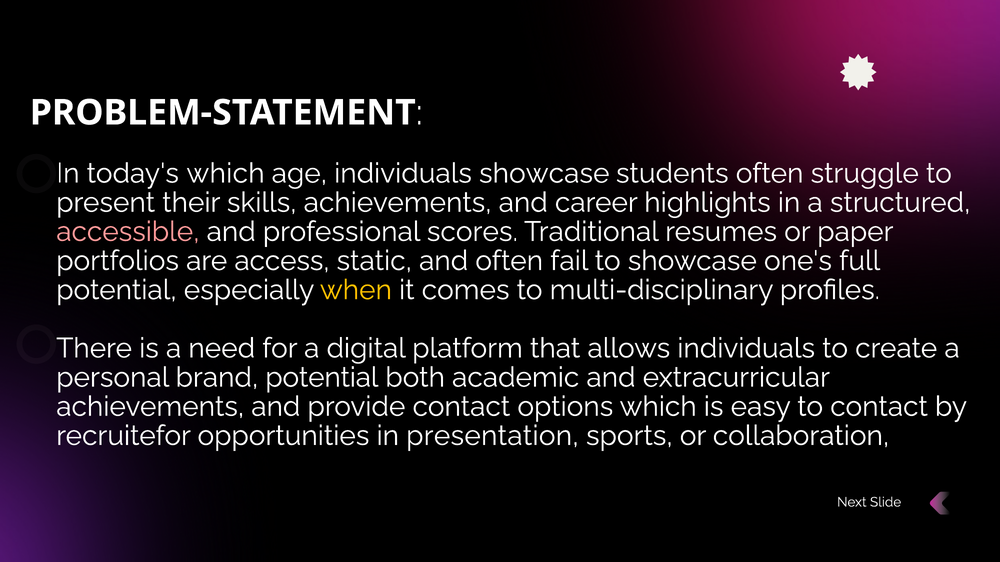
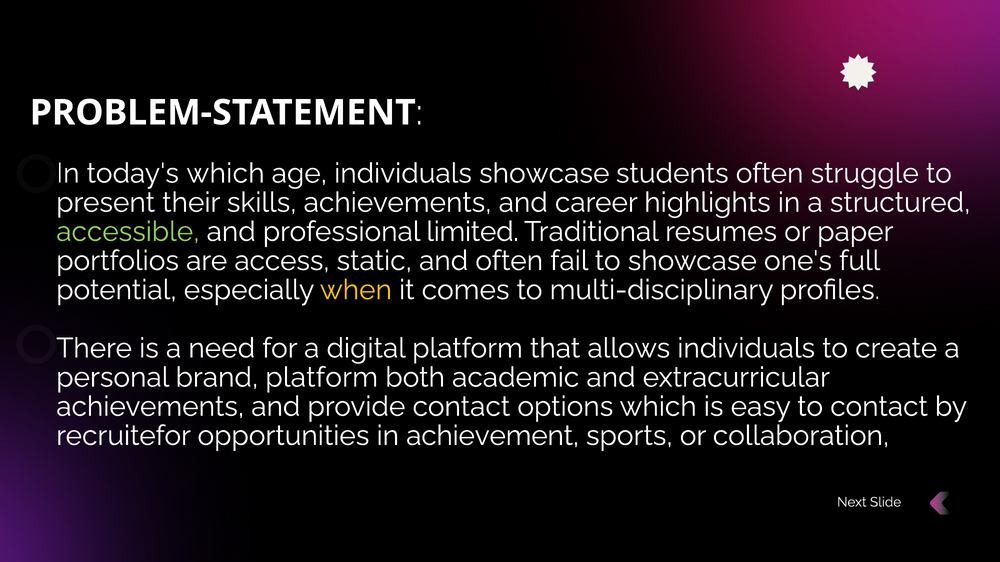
accessible colour: pink -> light green
scores: scores -> limited
brand potential: potential -> platform
presentation: presentation -> achievement
